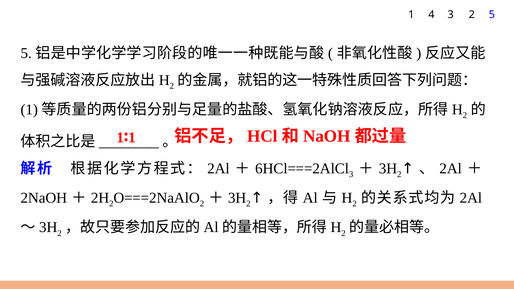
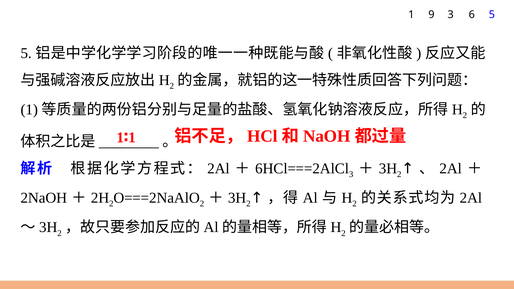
4: 4 -> 9
3 2: 2 -> 6
